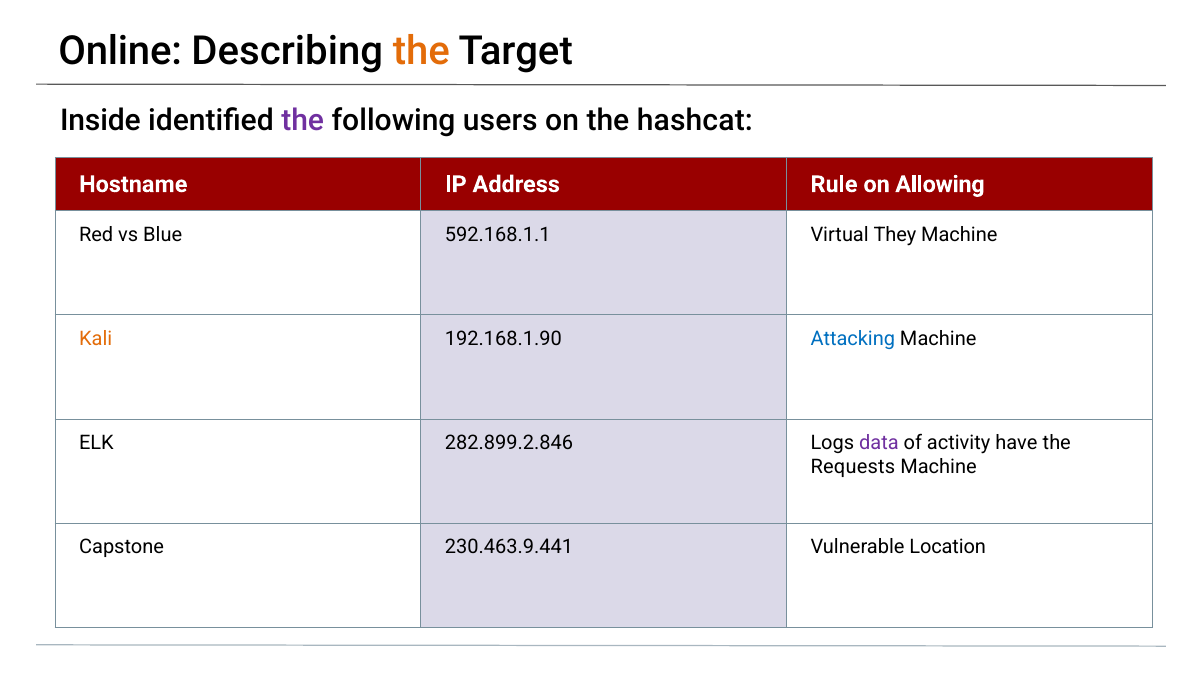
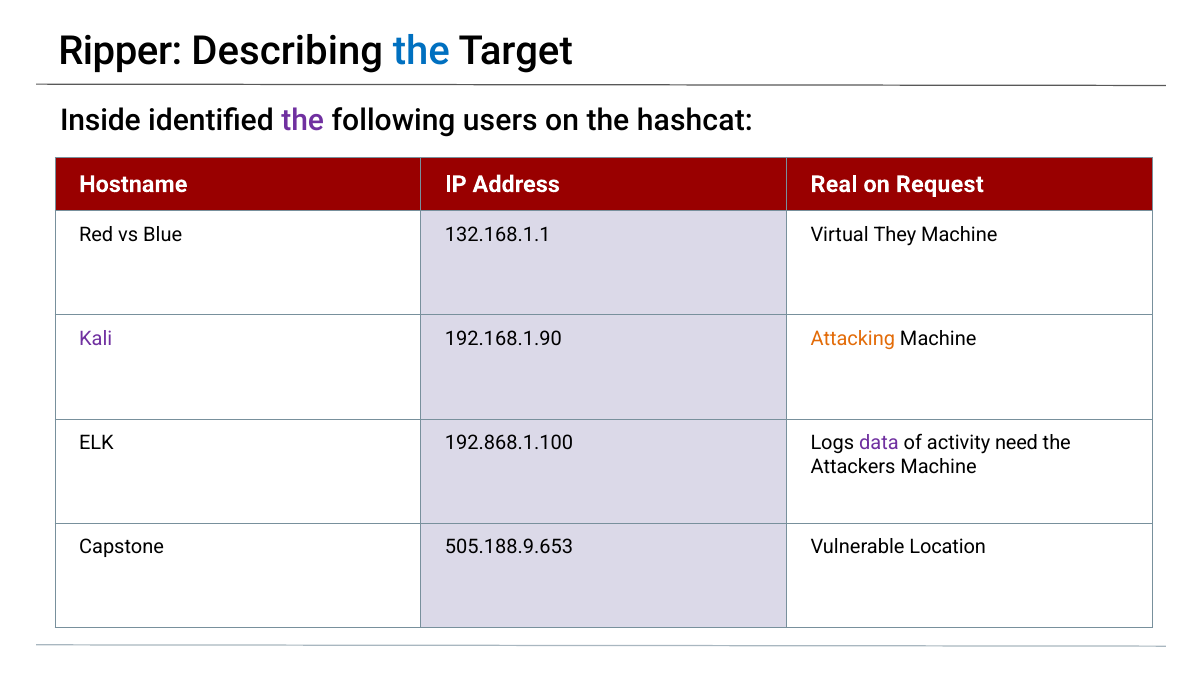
Online: Online -> Ripper
the at (421, 51) colour: orange -> blue
Rule: Rule -> Real
Allowing: Allowing -> Request
592.168.1.1: 592.168.1.1 -> 132.168.1.1
Kali colour: orange -> purple
Attacking colour: blue -> orange
282.899.2.846: 282.899.2.846 -> 192.868.1.100
have: have -> need
Requests: Requests -> Attackers
230.463.9.441: 230.463.9.441 -> 505.188.9.653
